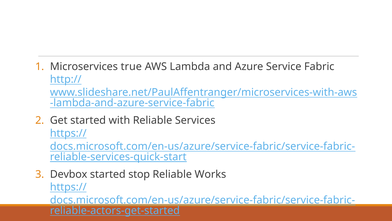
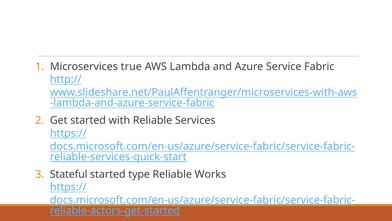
Devbox: Devbox -> Stateful
stop: stop -> type
